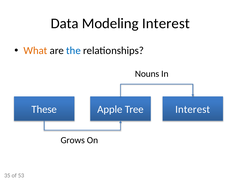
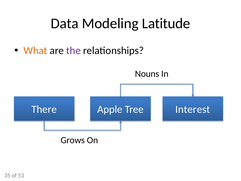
Modeling Interest: Interest -> Latitude
the colour: blue -> purple
These: These -> There
